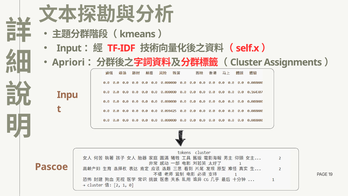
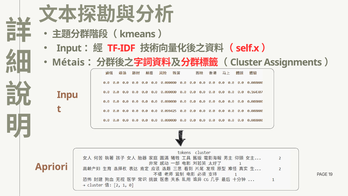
Apriori: Apriori -> Métais
Pascoe: Pascoe -> Apriori
